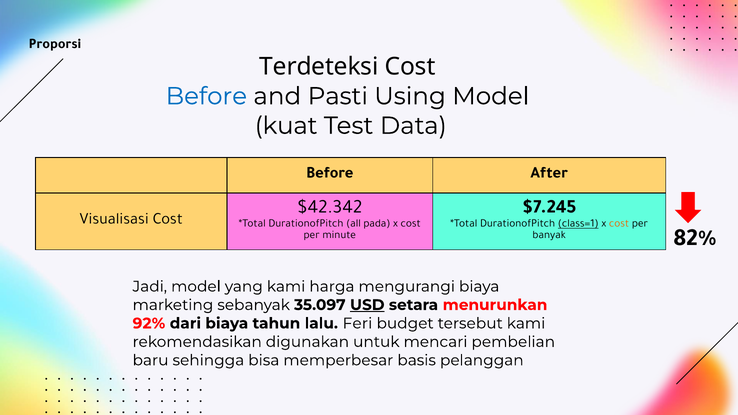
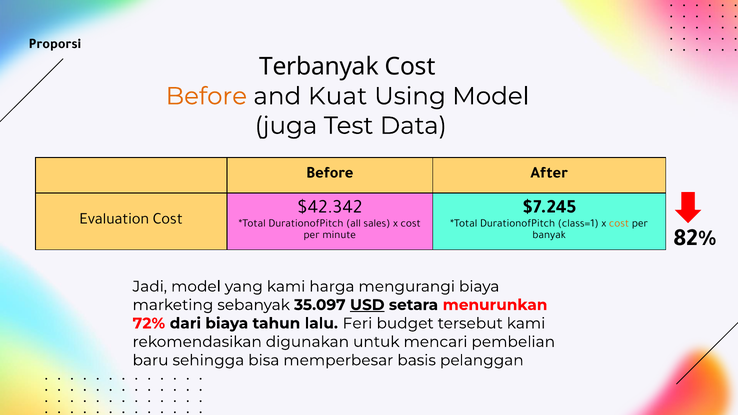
Terdeteksi: Terdeteksi -> Terbanyak
Before at (206, 96) colour: blue -> orange
Pasti: Pasti -> Kuat
kuat: kuat -> juga
Visualisasi: Visualisasi -> Evaluation
pada: pada -> sales
class=1 underline: present -> none
92%: 92% -> 72%
